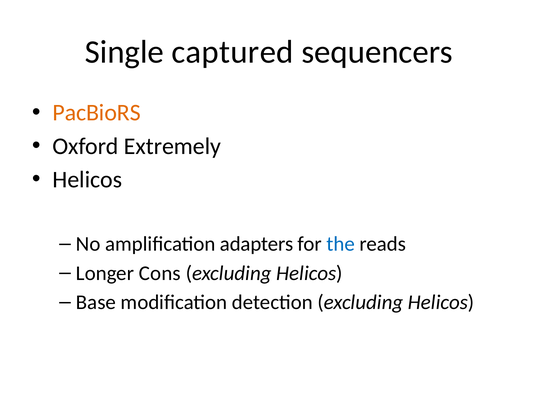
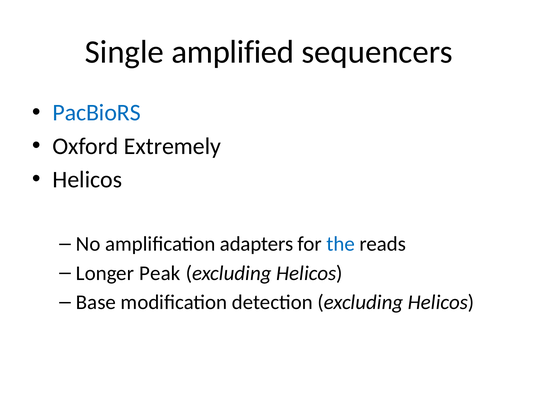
captured: captured -> amplified
PacBioRS colour: orange -> blue
Cons: Cons -> Peak
